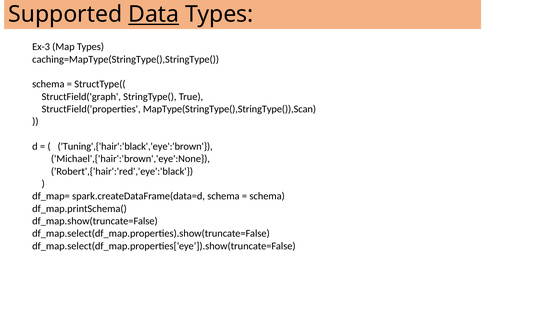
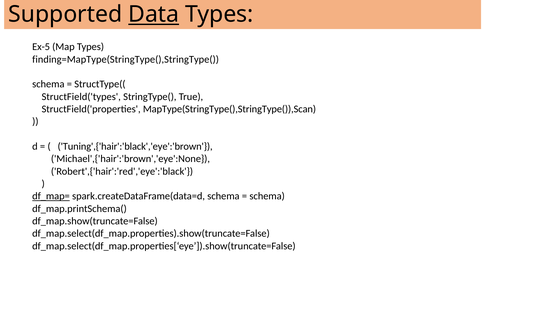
Ex-3: Ex-3 -> Ex-5
caching=MapType(StringType(),StringType(: caching=MapType(StringType(),StringType( -> finding=MapType(StringType(),StringType(
StructField('graph: StructField('graph -> StructField('types
df_map= underline: none -> present
